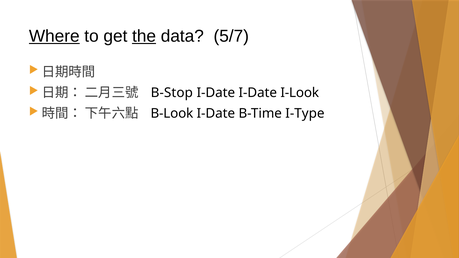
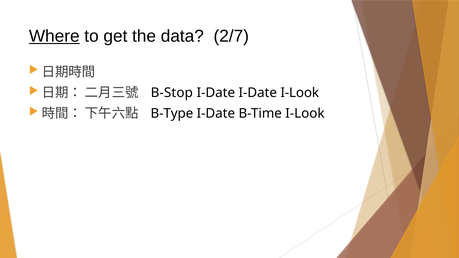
the underline: present -> none
5/7: 5/7 -> 2/7
B-Look: B-Look -> B-Type
B-Time I-Type: I-Type -> I-Look
